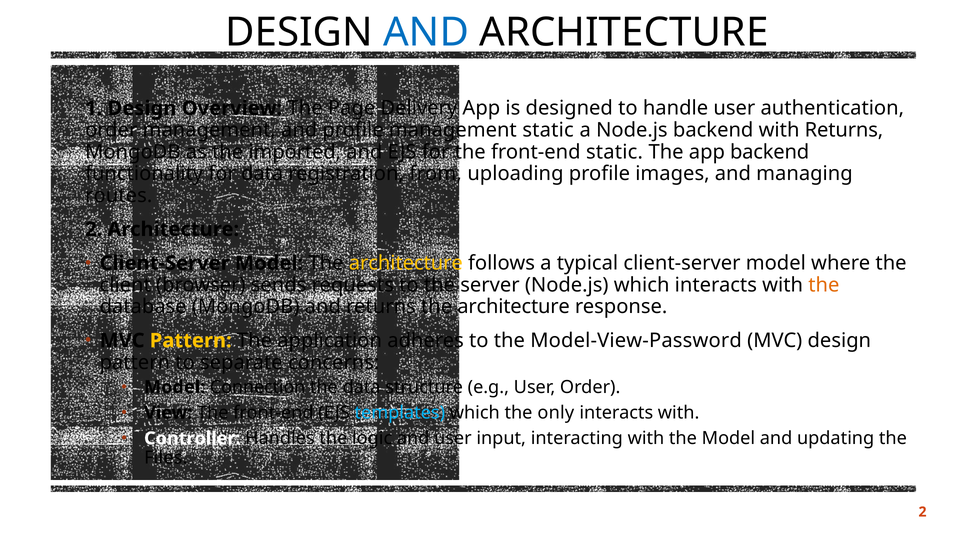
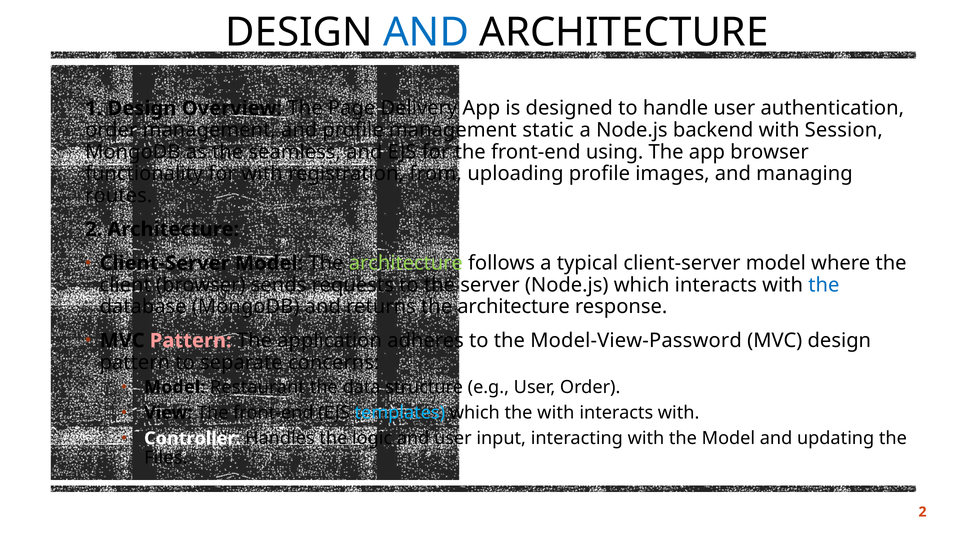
with Returns: Returns -> Session
imported: imported -> seamless
front-end static: static -> using
app backend: backend -> browser
for data: data -> with
architecture at (406, 263) colour: yellow -> light green
the at (824, 285) colour: orange -> blue
Pattern at (191, 341) colour: yellow -> pink
Connection: Connection -> Restaurant
the only: only -> with
